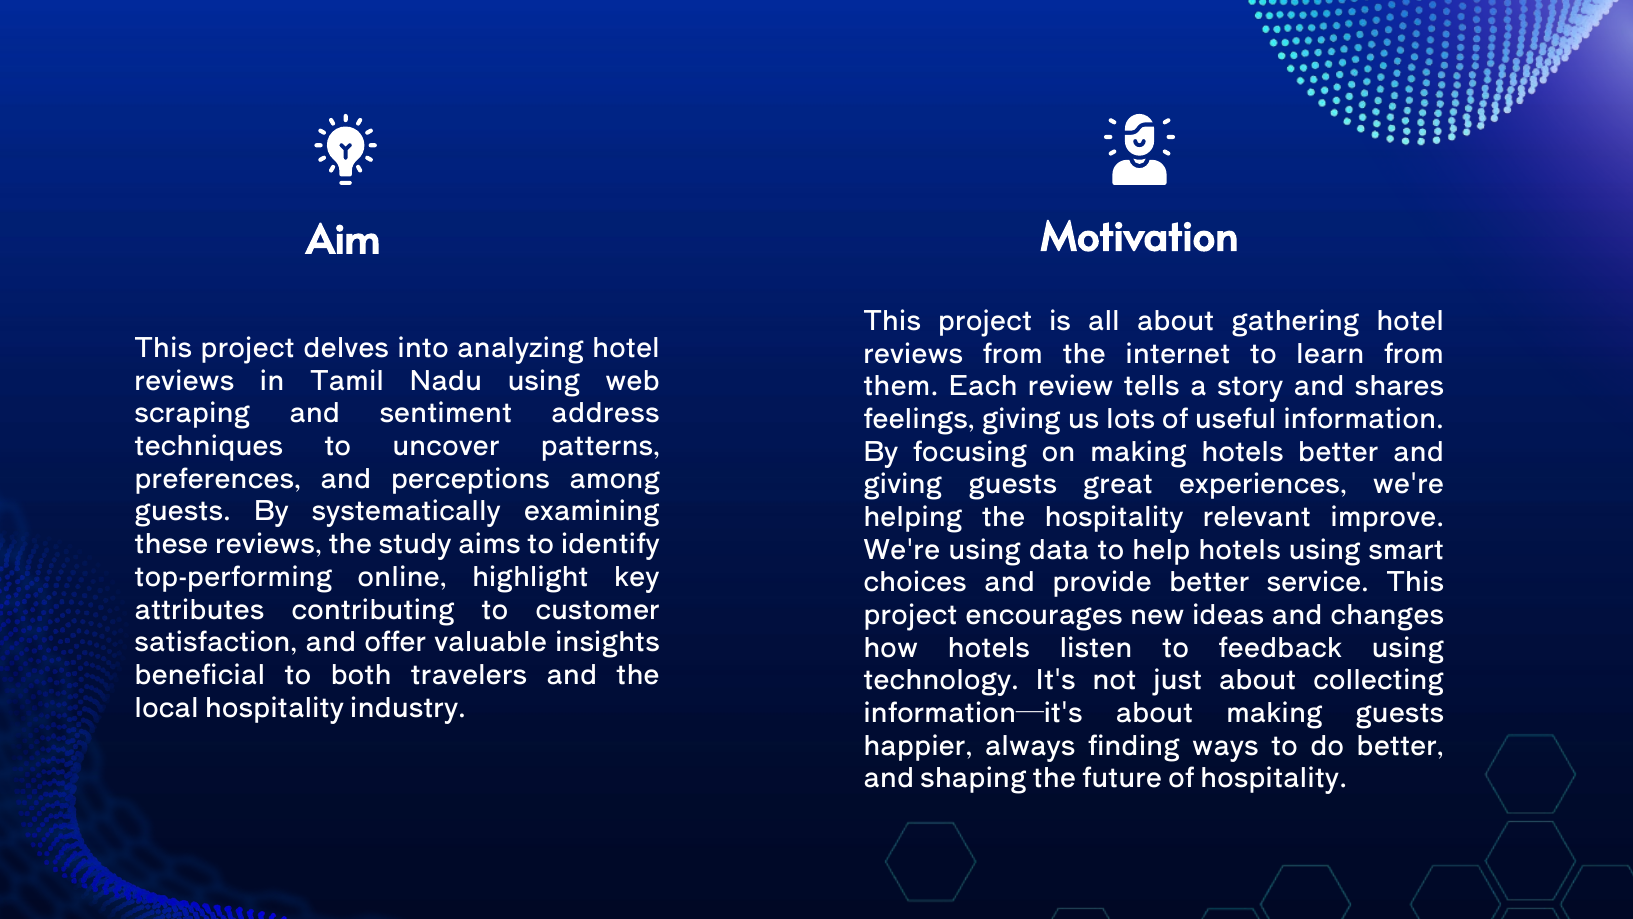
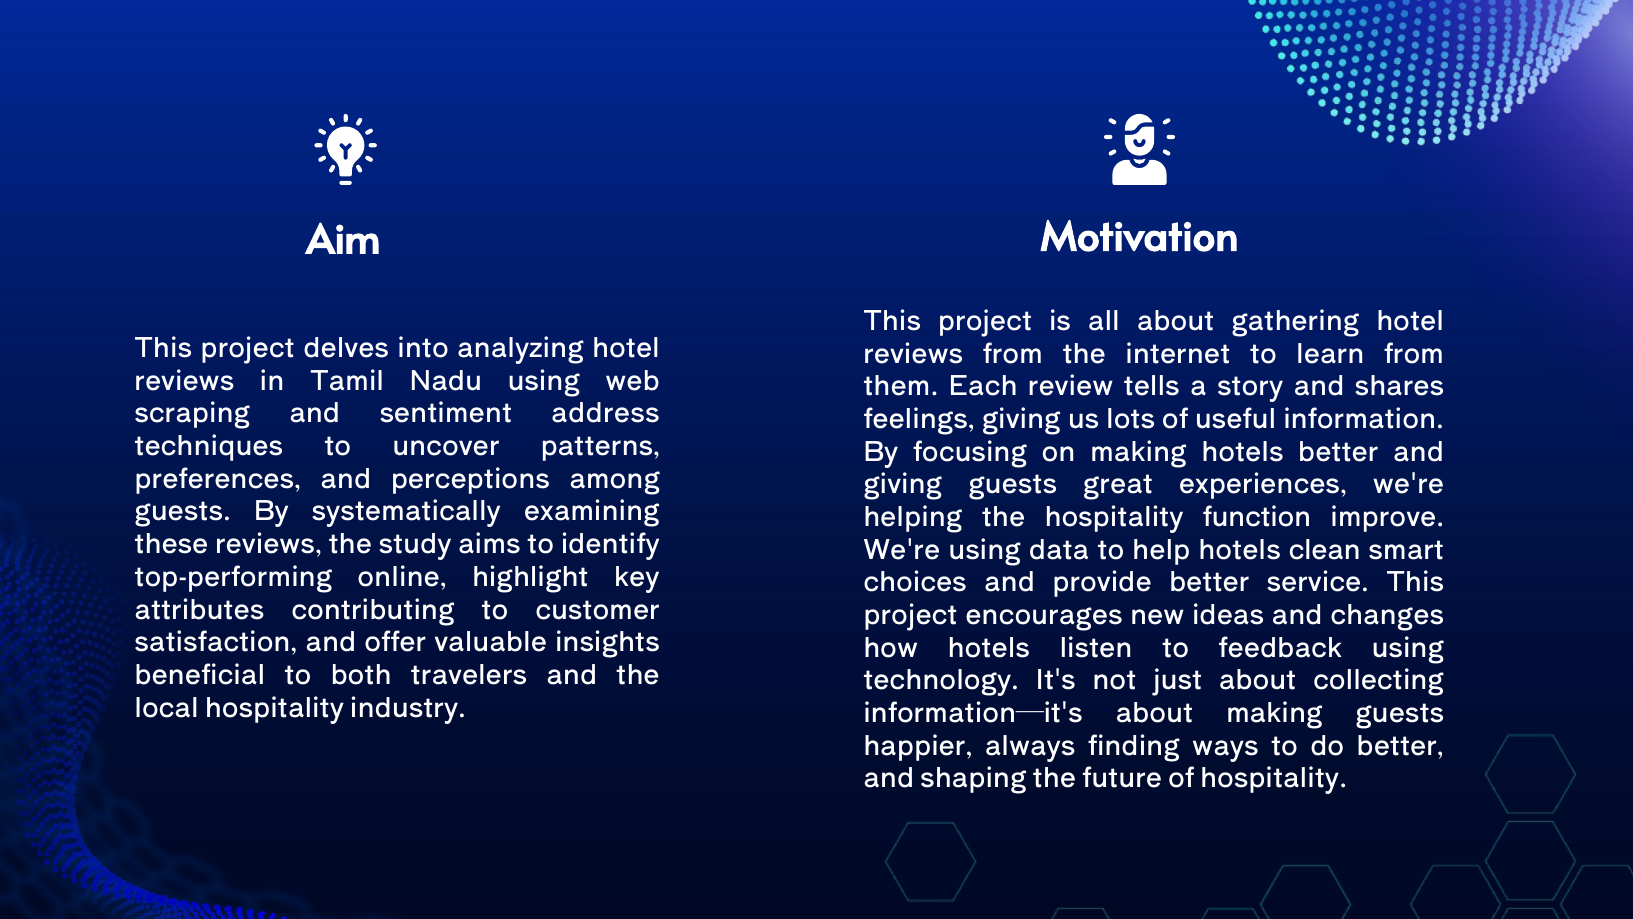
relevant: relevant -> function
hotels using: using -> clean
